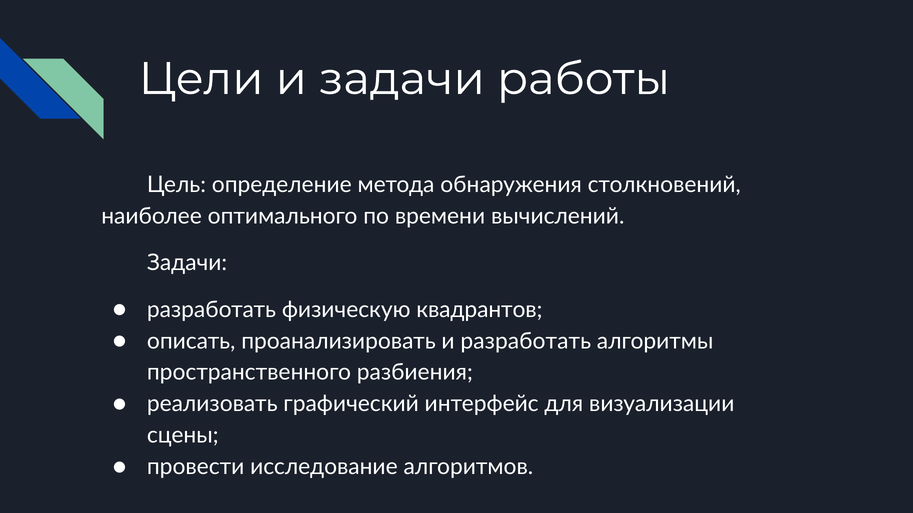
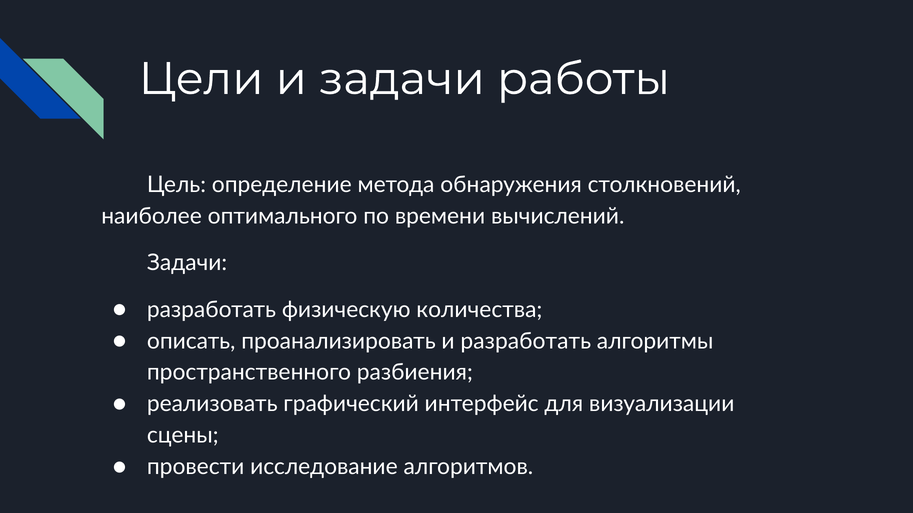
квадрантов: квадрантов -> количества
